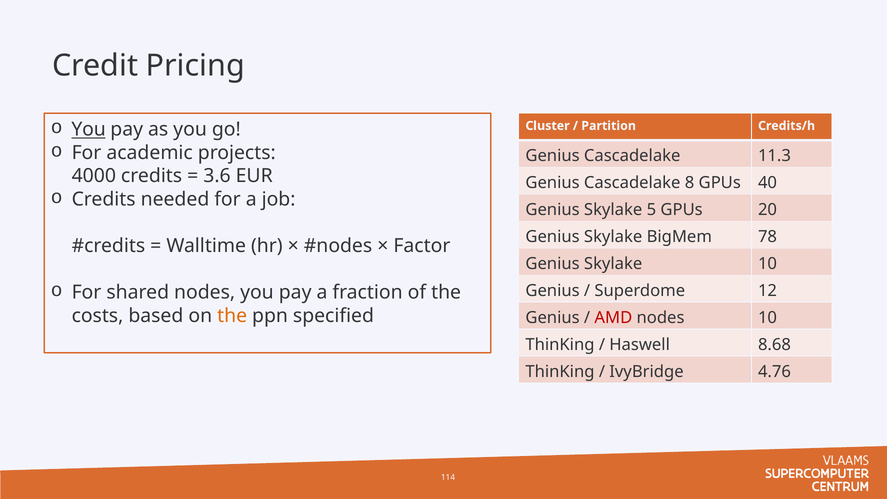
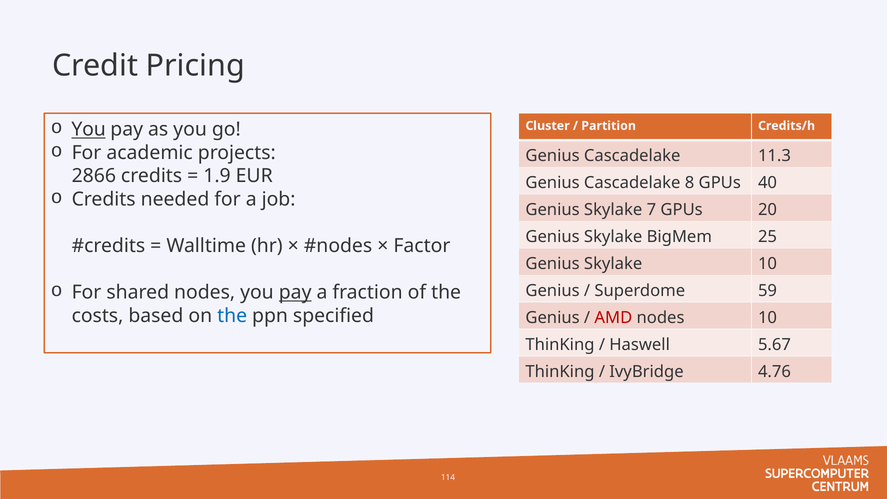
4000: 4000 -> 2866
3.6: 3.6 -> 1.9
5: 5 -> 7
78: 78 -> 25
pay at (295, 292) underline: none -> present
12: 12 -> 59
the at (232, 316) colour: orange -> blue
8.68: 8.68 -> 5.67
